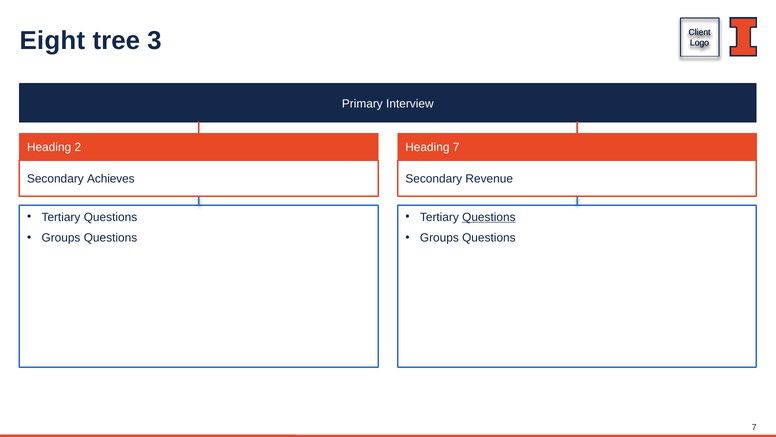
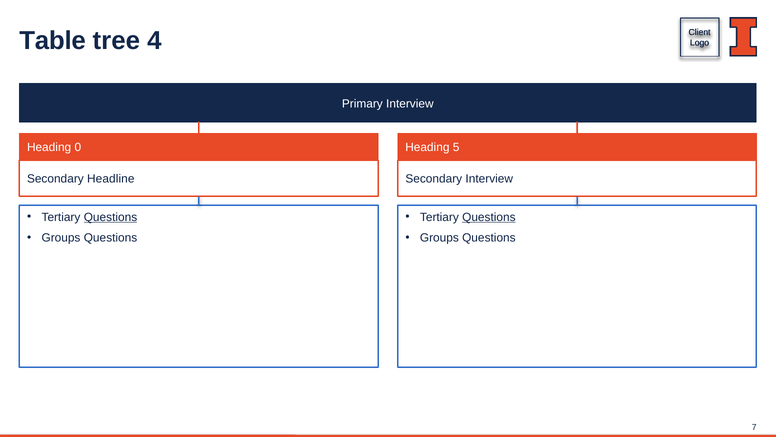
Eight: Eight -> Table
3: 3 -> 4
2: 2 -> 0
Heading 7: 7 -> 5
Achieves: Achieves -> Headline
Secondary Revenue: Revenue -> Interview
Questions at (110, 217) underline: none -> present
